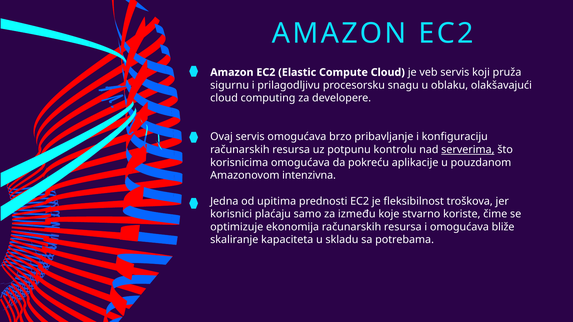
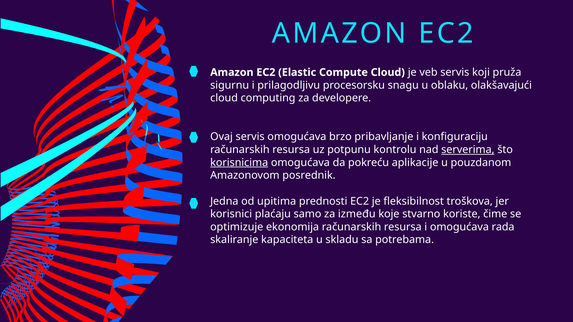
korisnicima underline: none -> present
intenzivna: intenzivna -> posrednik
bliže: bliže -> rada
